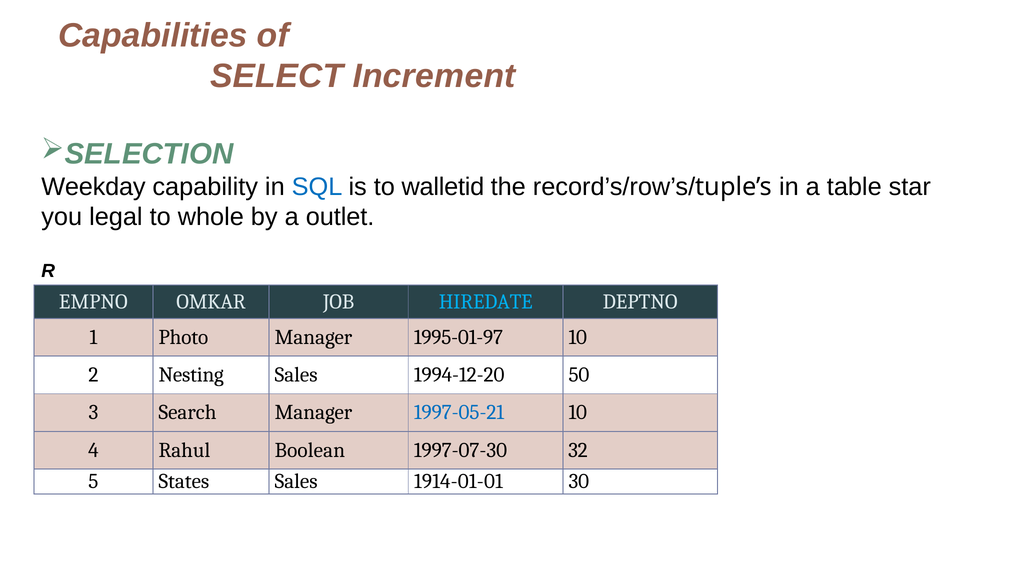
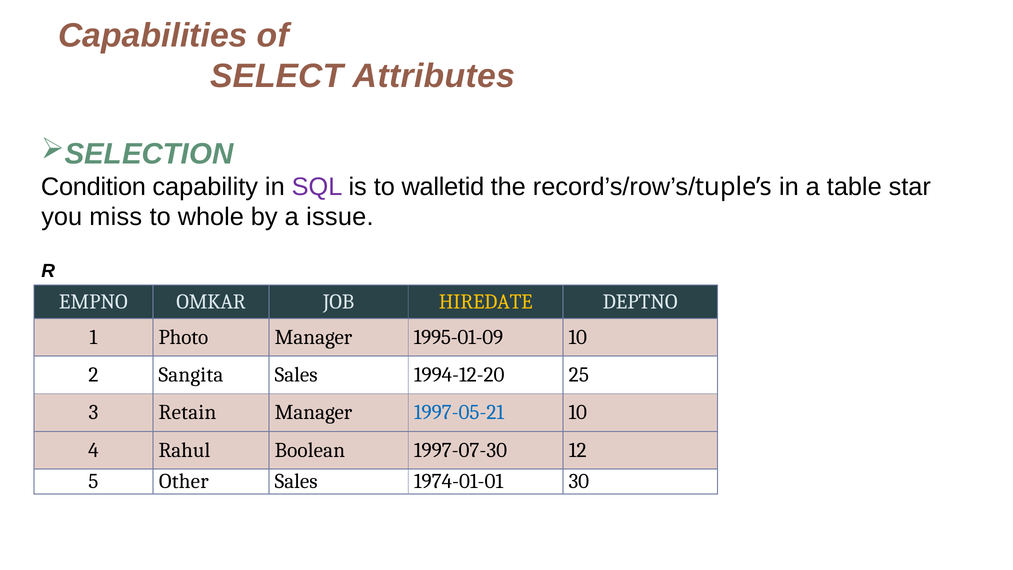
Increment: Increment -> Attributes
Weekday: Weekday -> Condition
SQL colour: blue -> purple
legal: legal -> miss
outlet: outlet -> issue
HIREDATE colour: light blue -> yellow
1995-01-97: 1995-01-97 -> 1995-01-09
Nesting: Nesting -> Sangita
50: 50 -> 25
Search: Search -> Retain
32: 32 -> 12
States: States -> Other
1914-01-01: 1914-01-01 -> 1974-01-01
